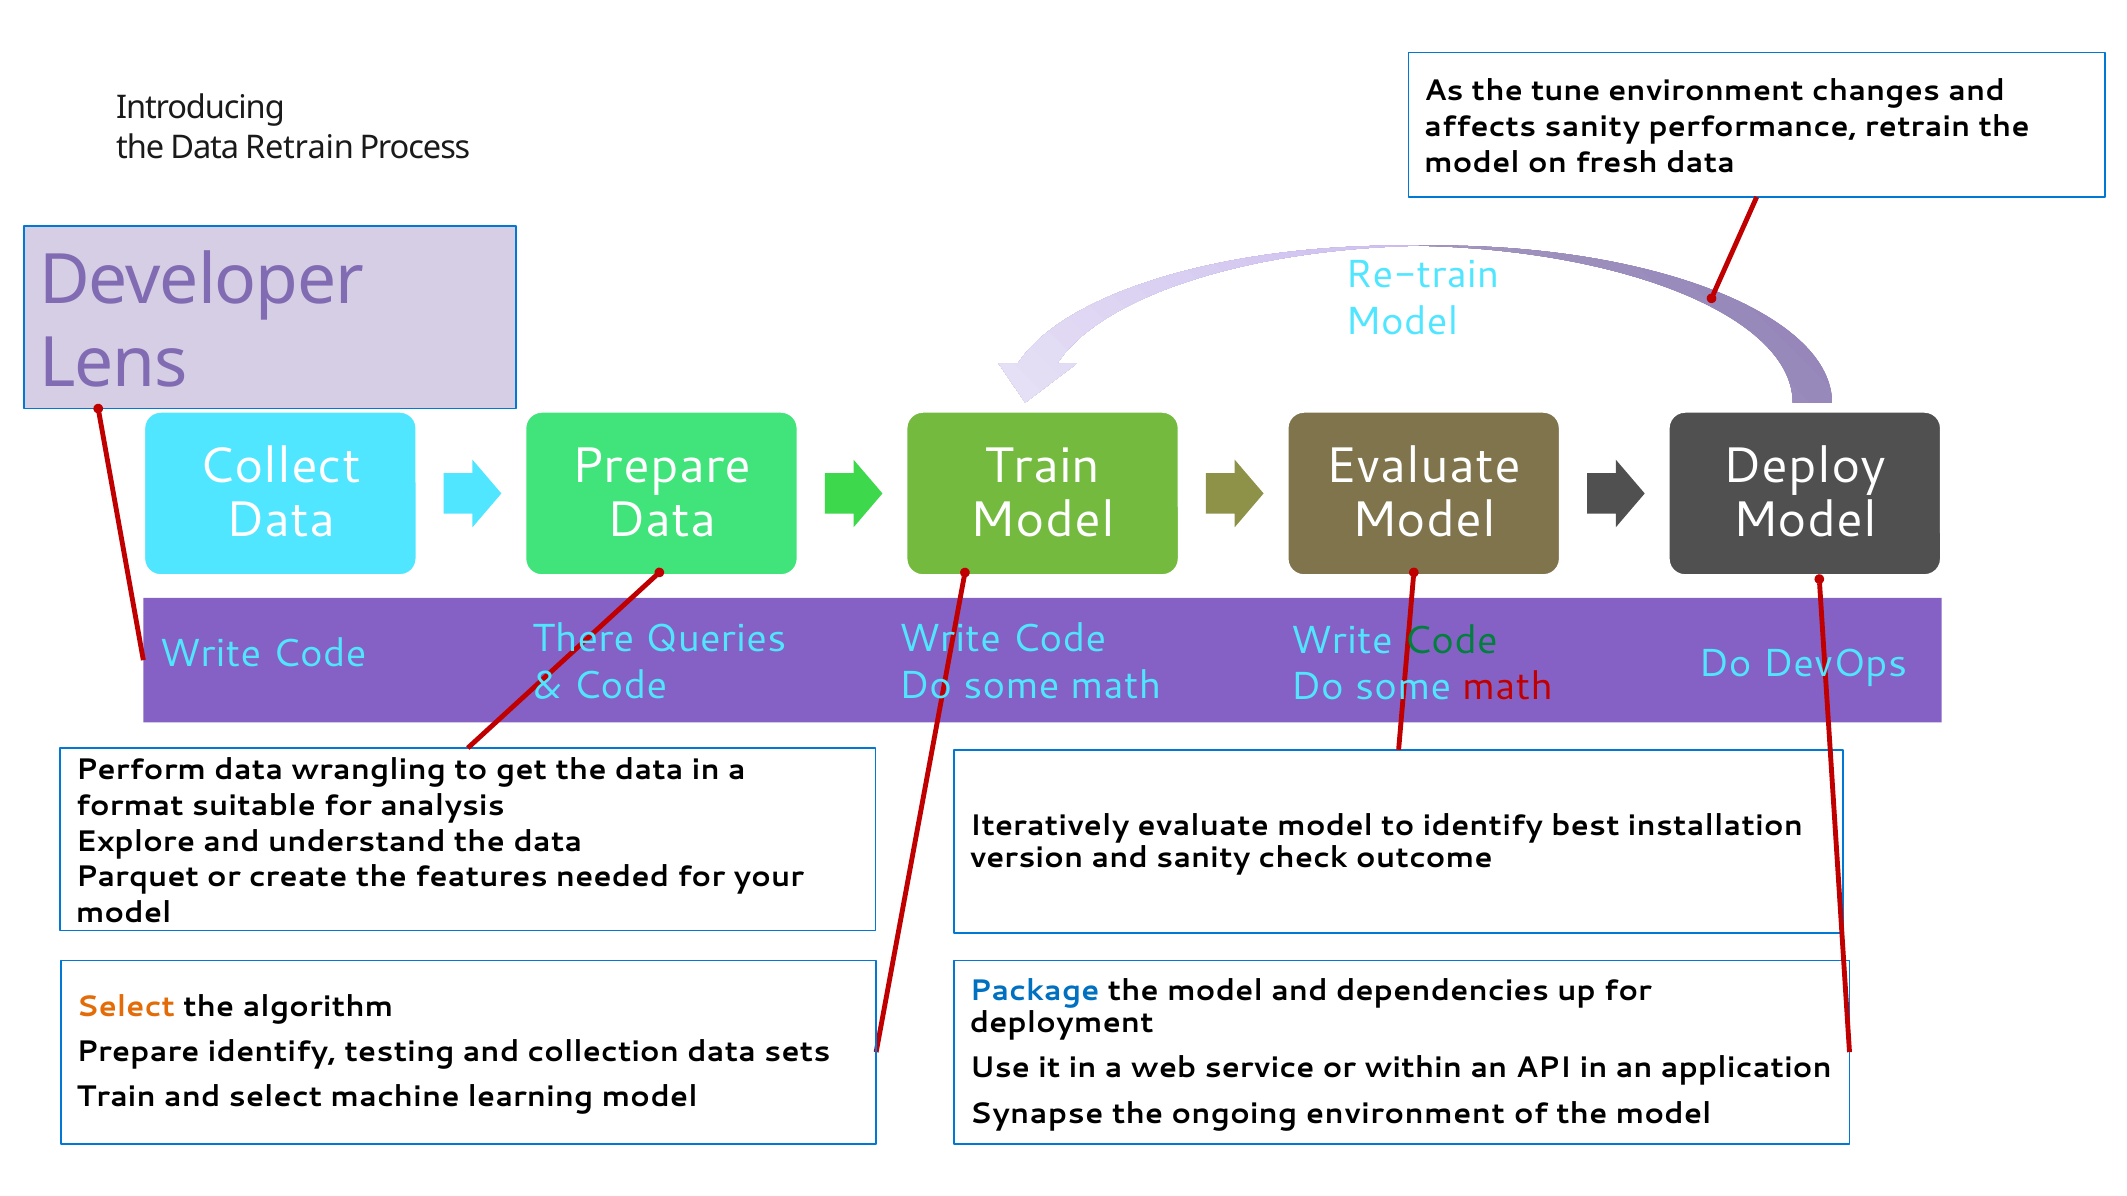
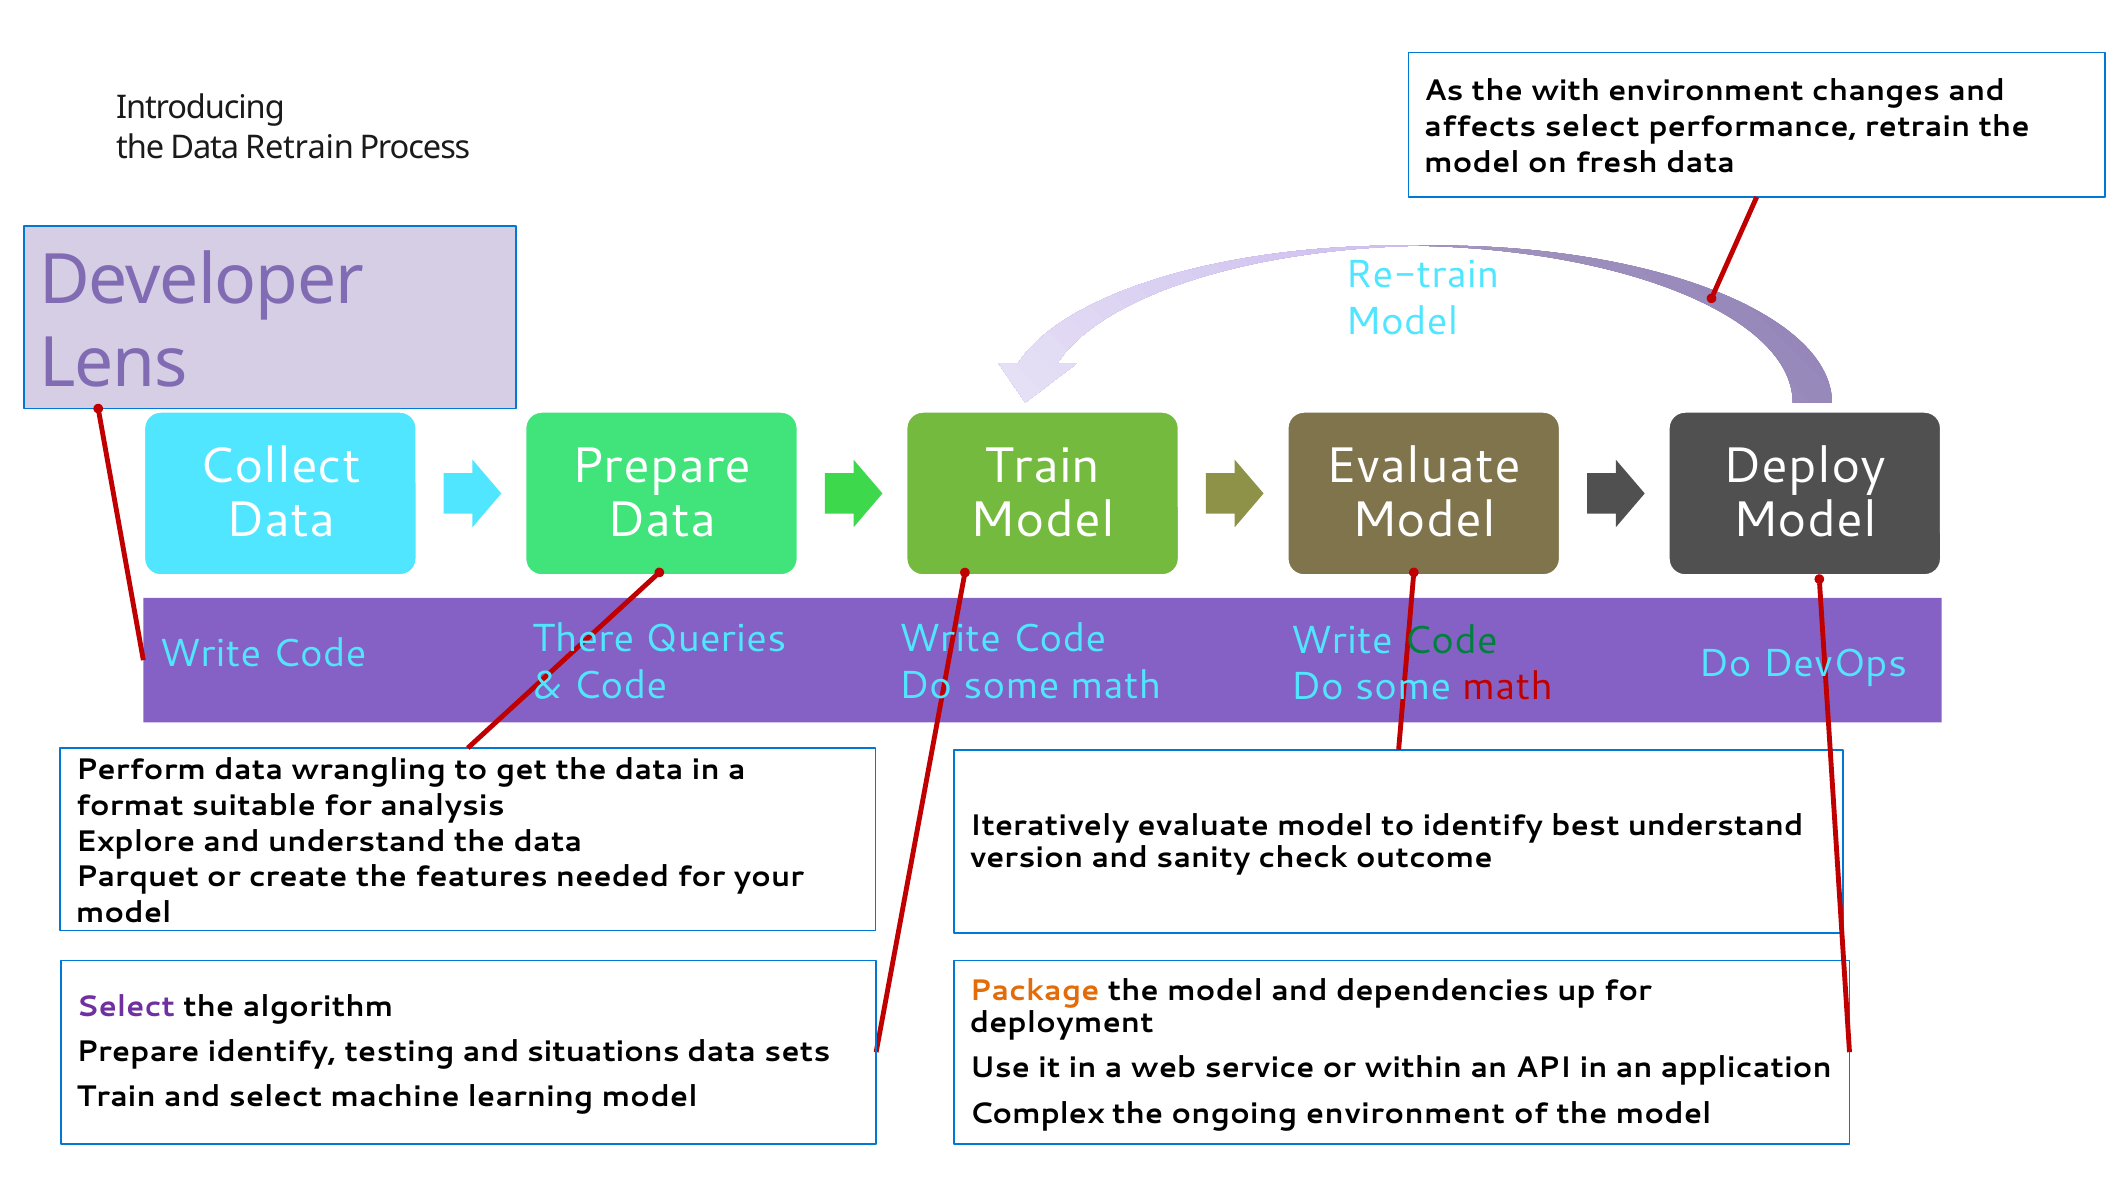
tune: tune -> with
affects sanity: sanity -> select
best installation: installation -> understand
Package colour: blue -> orange
Select at (126, 1007) colour: orange -> purple
collection: collection -> situations
Synapse: Synapse -> Complex
